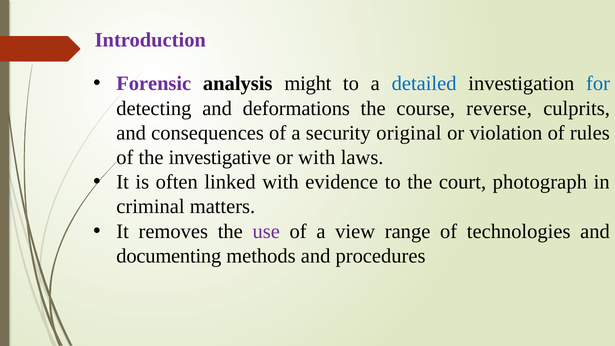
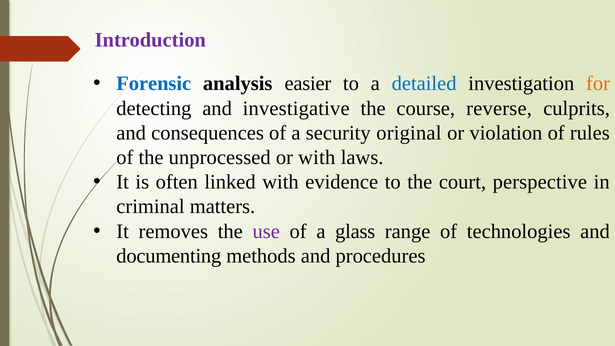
Forensic colour: purple -> blue
might: might -> easier
for colour: blue -> orange
deformations: deformations -> investigative
investigative: investigative -> unprocessed
photograph: photograph -> perspective
view: view -> glass
